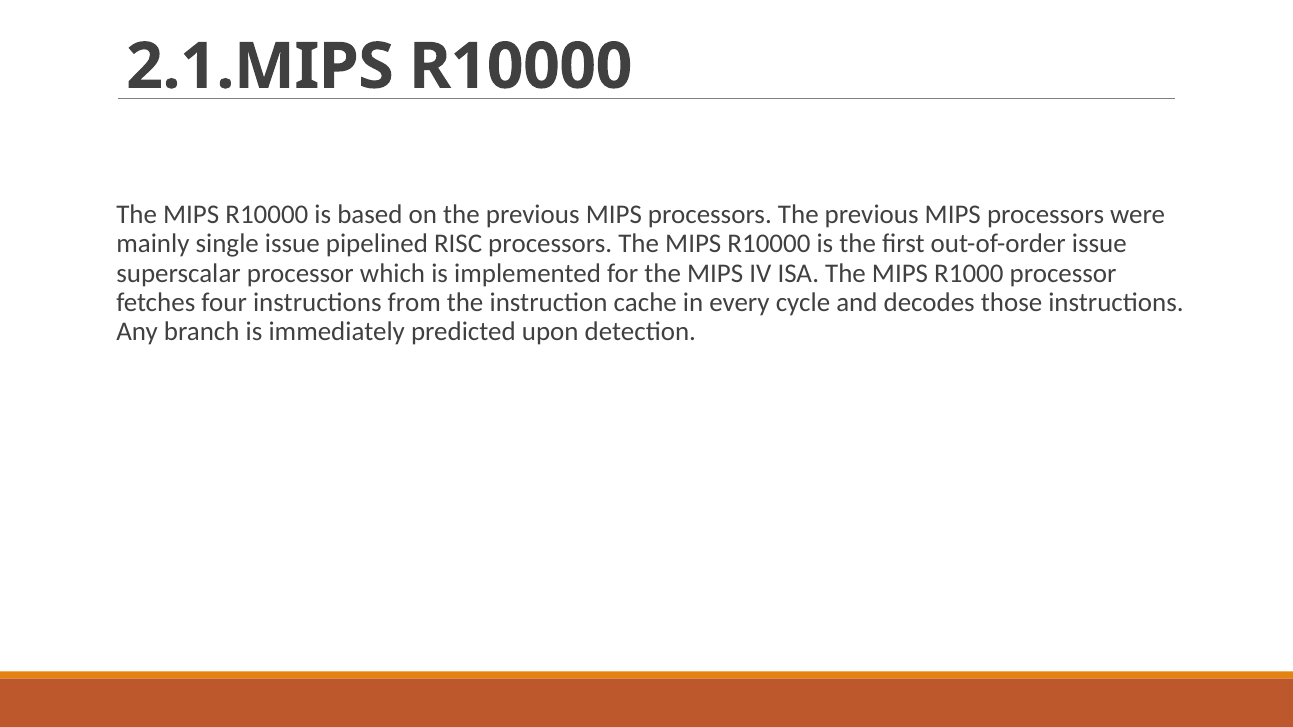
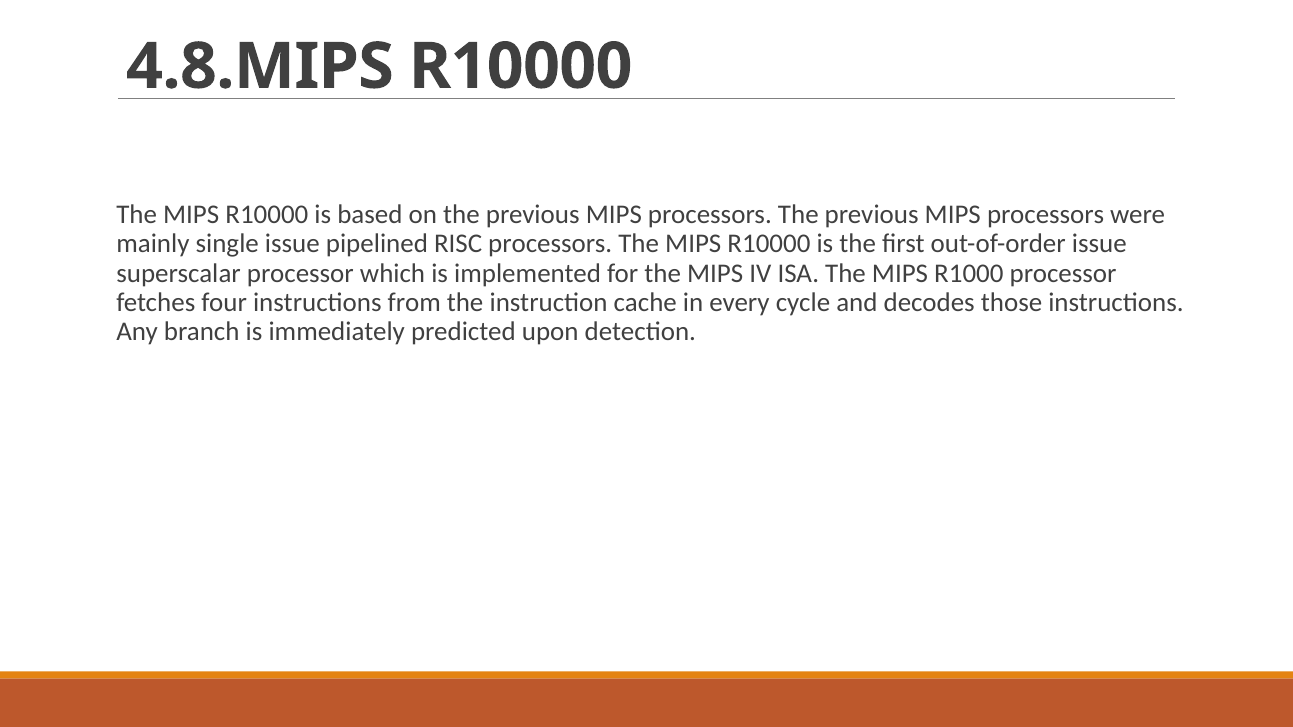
2.1.MIPS: 2.1.MIPS -> 4.8.MIPS
